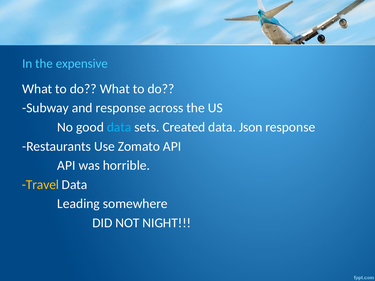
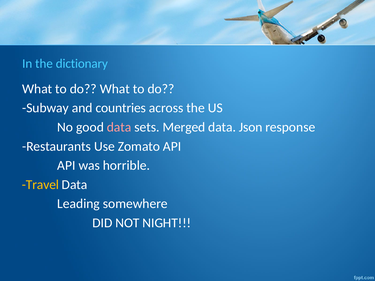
expensive: expensive -> dictionary
and response: response -> countries
data at (119, 127) colour: light blue -> pink
Created: Created -> Merged
